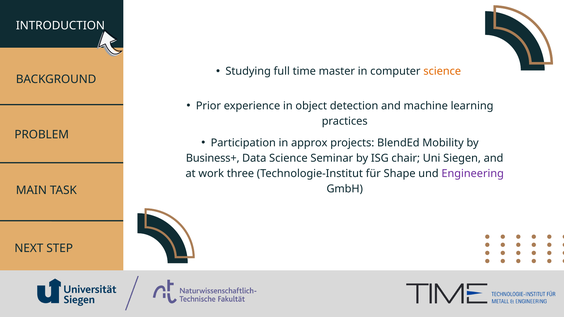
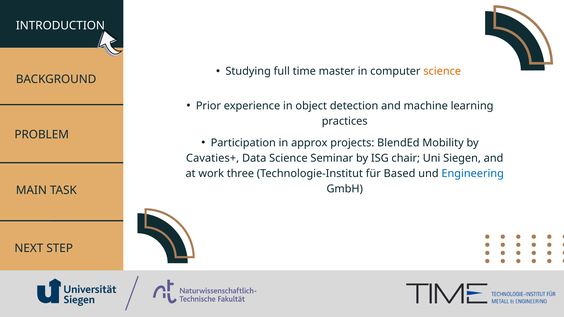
Business+: Business+ -> Cavaties+
Shape: Shape -> Based
Engineering colour: purple -> blue
